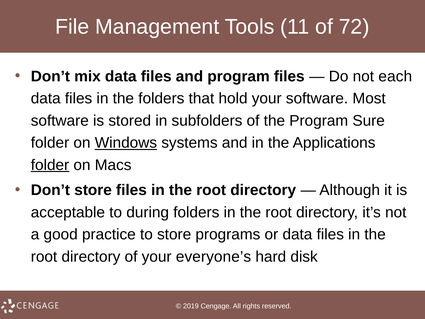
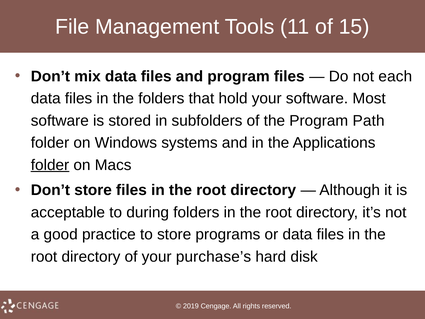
72: 72 -> 15
Sure: Sure -> Path
Windows underline: present -> none
everyone’s: everyone’s -> purchase’s
